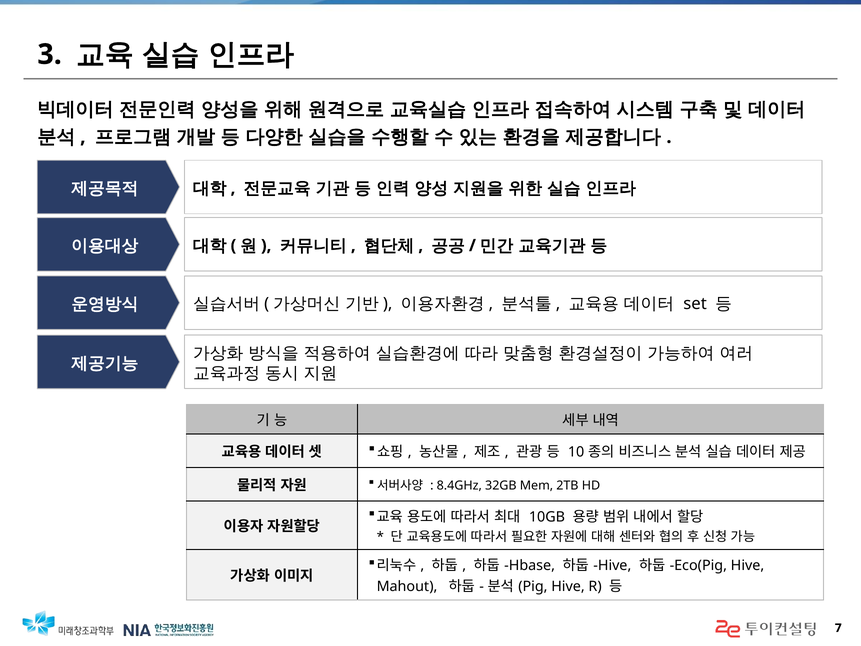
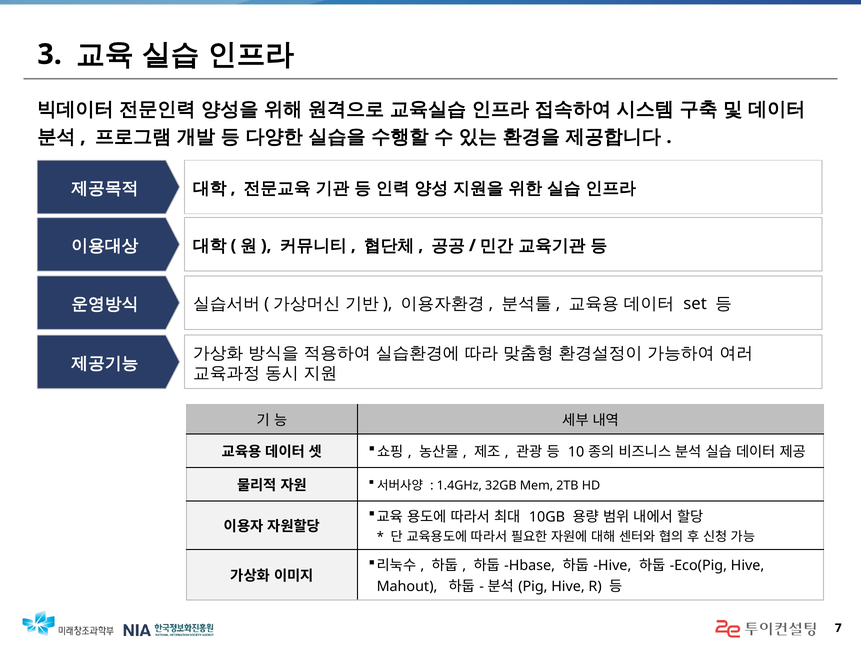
8.4GHz: 8.4GHz -> 1.4GHz
